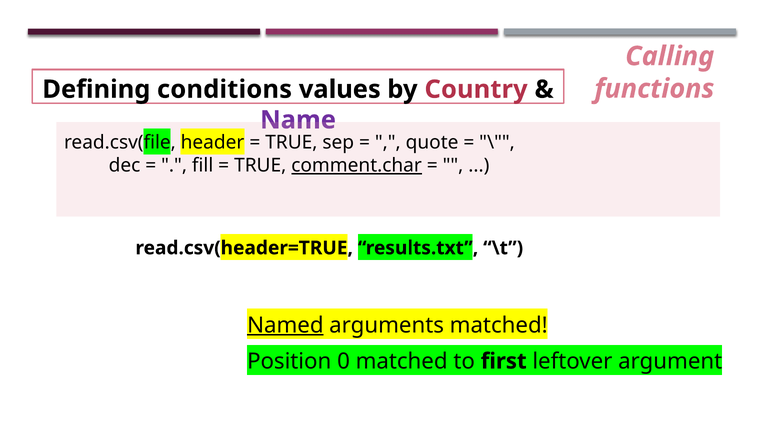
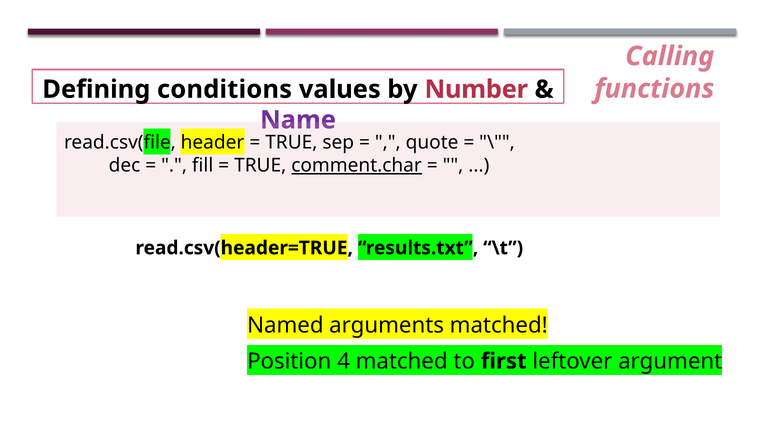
Country: Country -> Number
Named underline: present -> none
0: 0 -> 4
